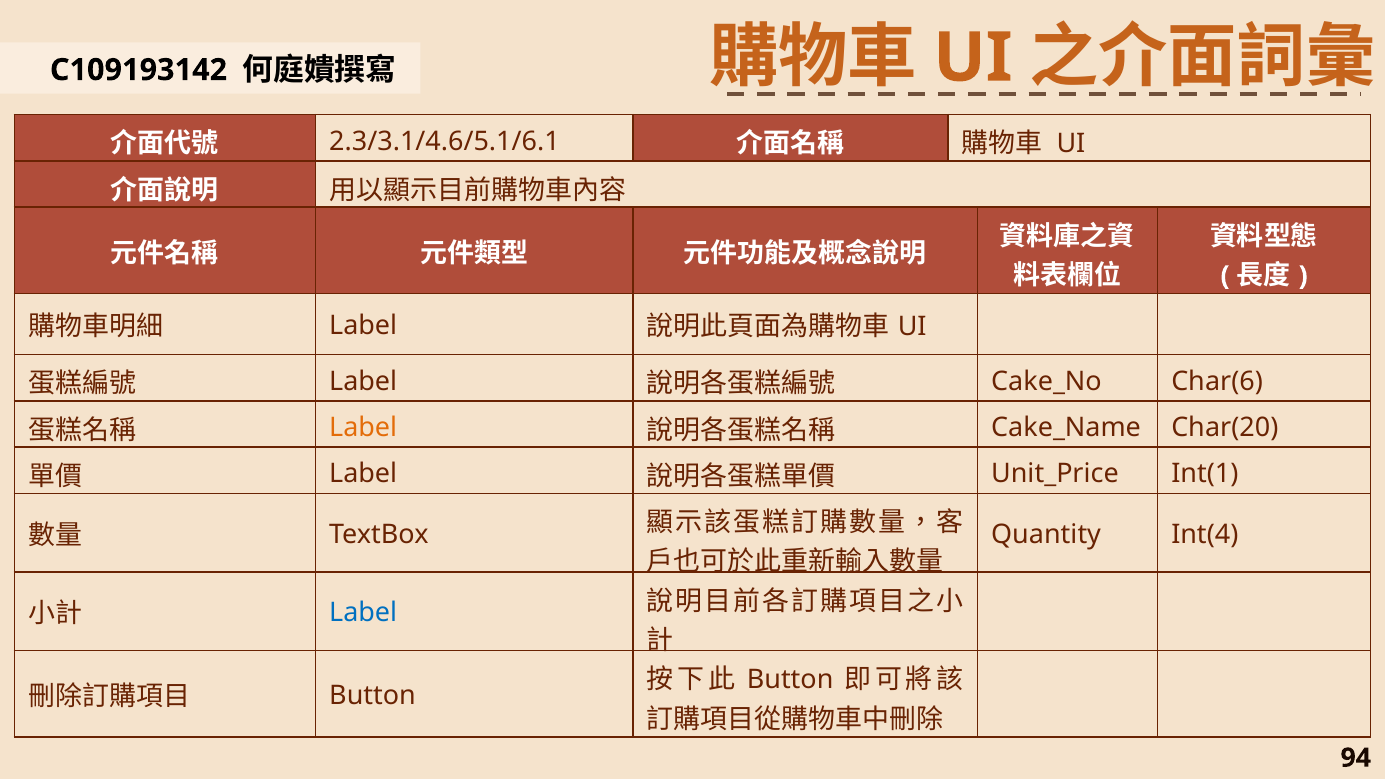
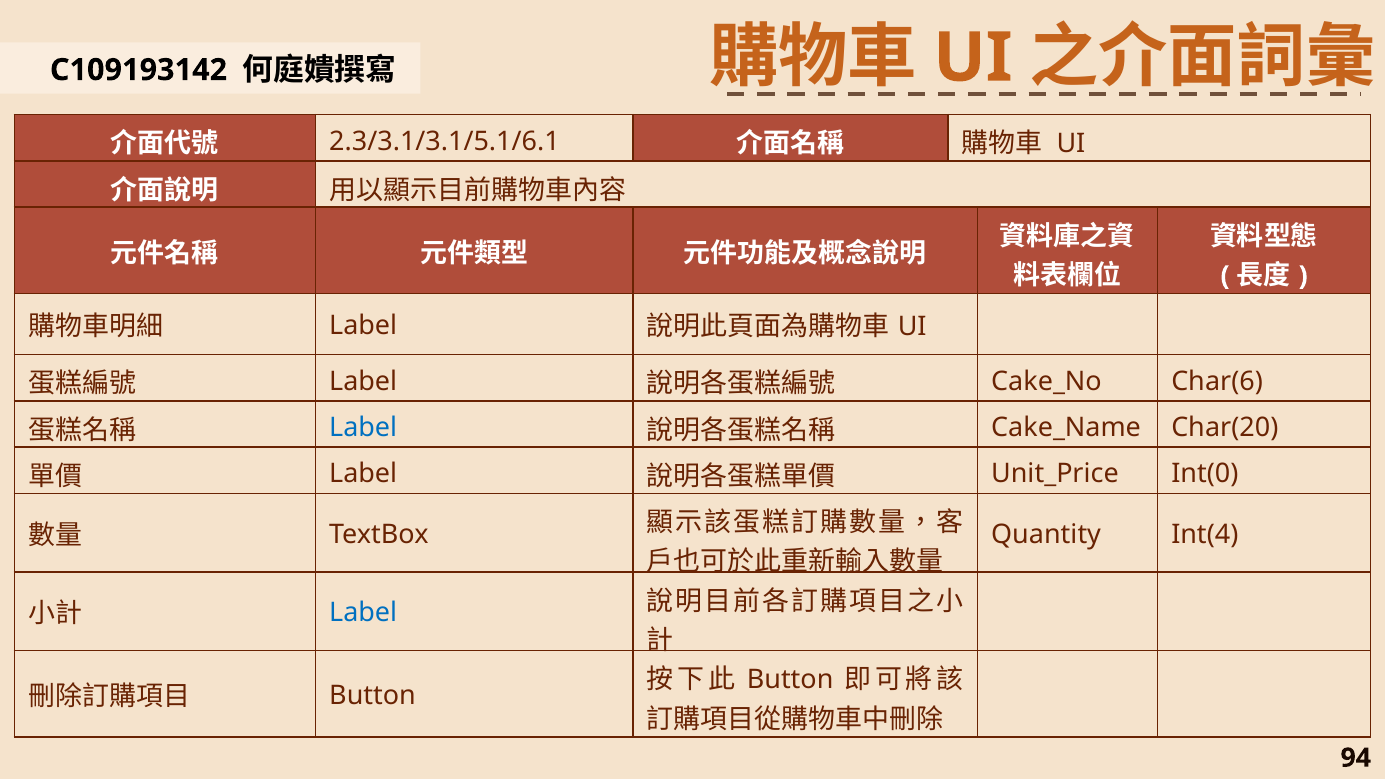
2.3/3.1/4.6/5.1/6.1: 2.3/3.1/4.6/5.1/6.1 -> 2.3/3.1/3.1/5.1/6.1
Label at (363, 428) colour: orange -> blue
Int(1: Int(1 -> Int(0
